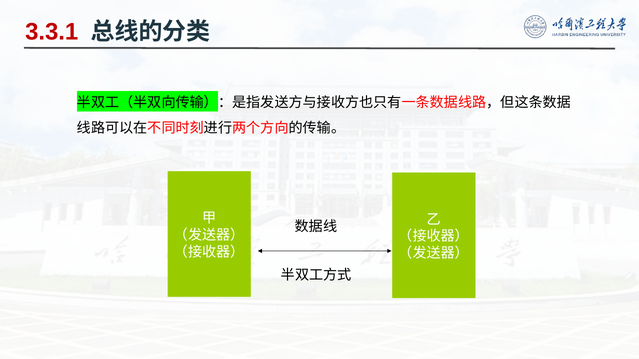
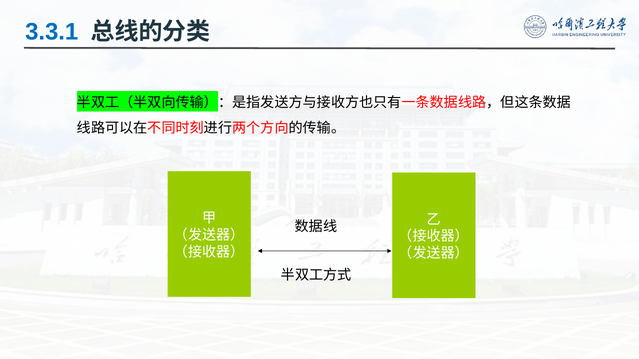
3.3.1 colour: red -> blue
